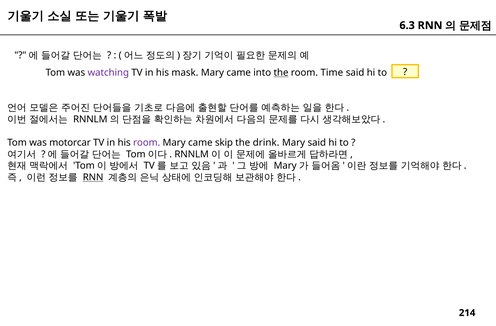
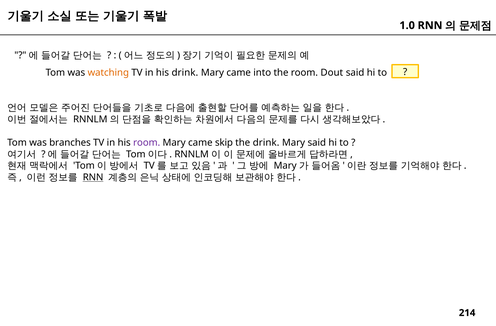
6.3: 6.3 -> 1.0
watching colour: purple -> orange
his mask: mask -> drink
the at (281, 73) underline: present -> none
Time: Time -> Dout
motorcar: motorcar -> branches
